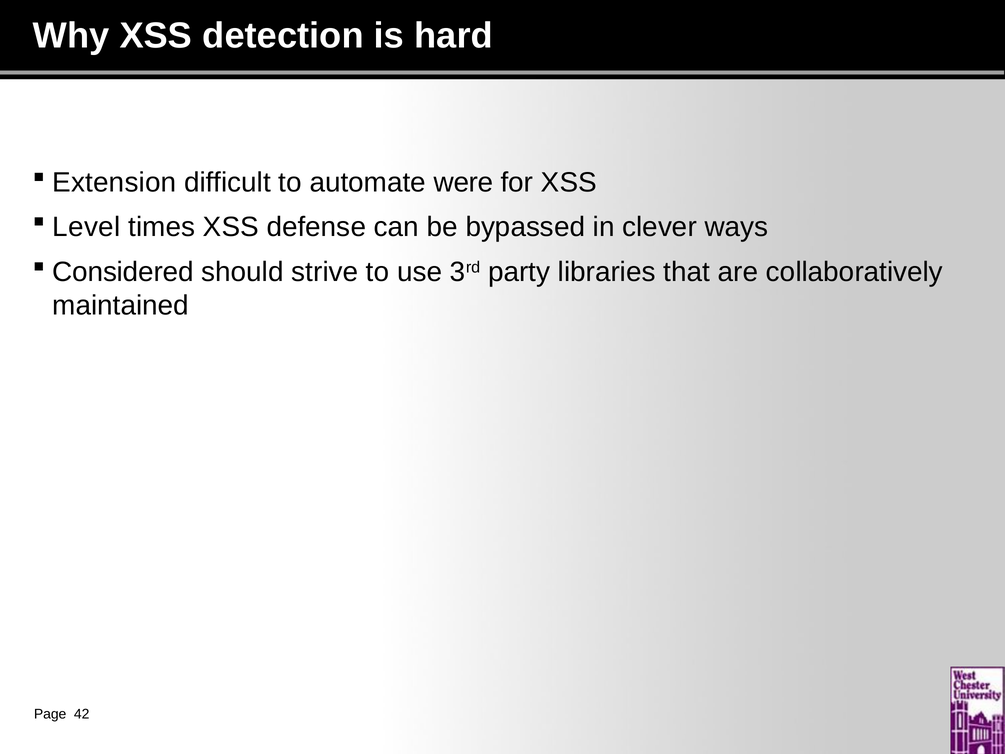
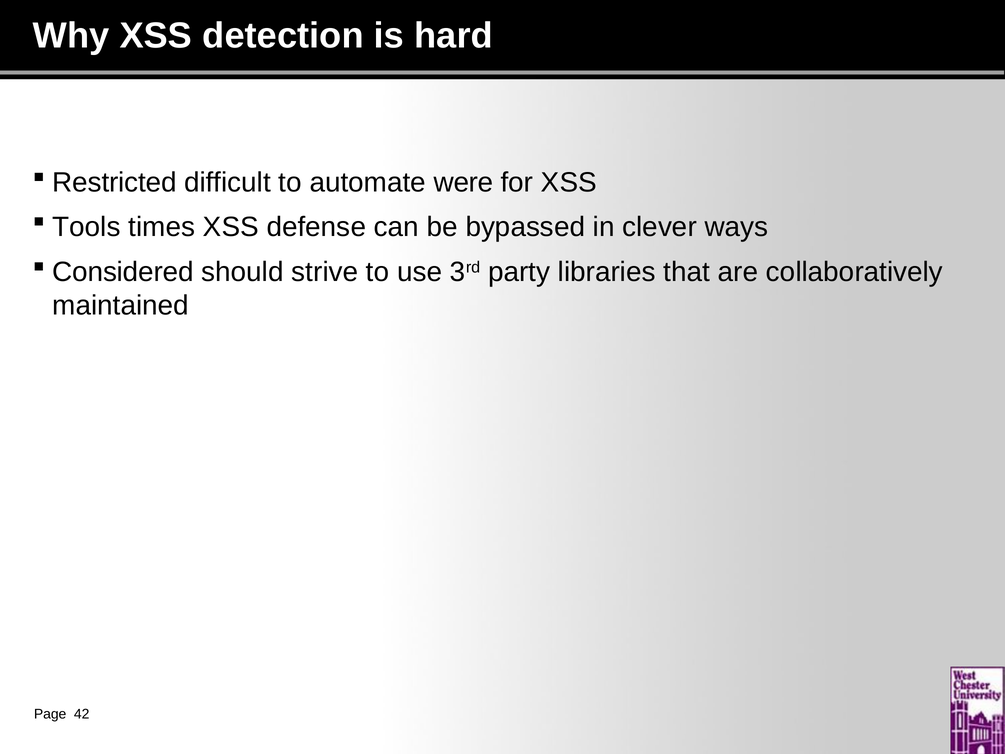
Extension: Extension -> Restricted
Level: Level -> Tools
